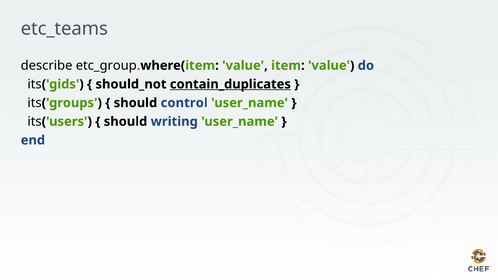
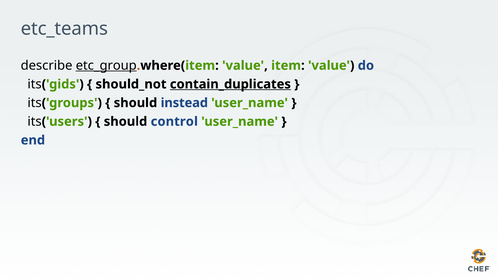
etc_group underline: none -> present
control: control -> instead
writing: writing -> control
